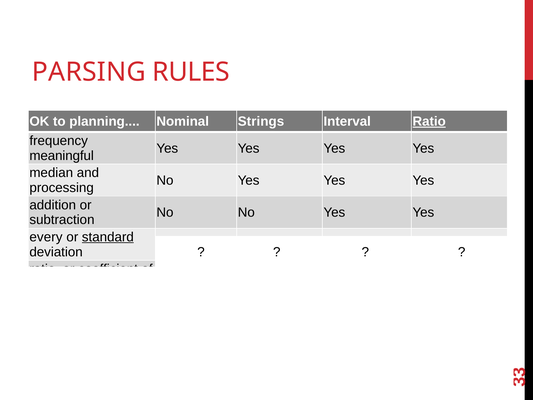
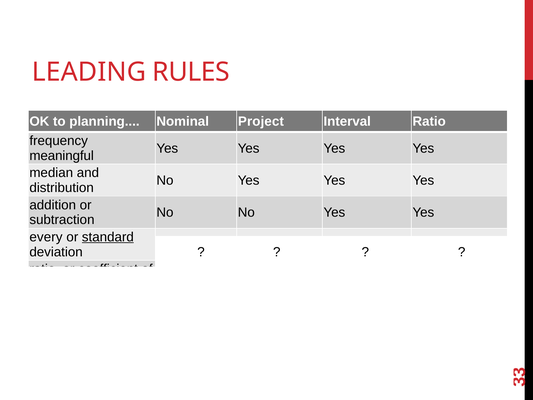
PARSING: PARSING -> LEADING
Strings: Strings -> Project
Ratio at (429, 121) underline: present -> none
processing: processing -> distribution
